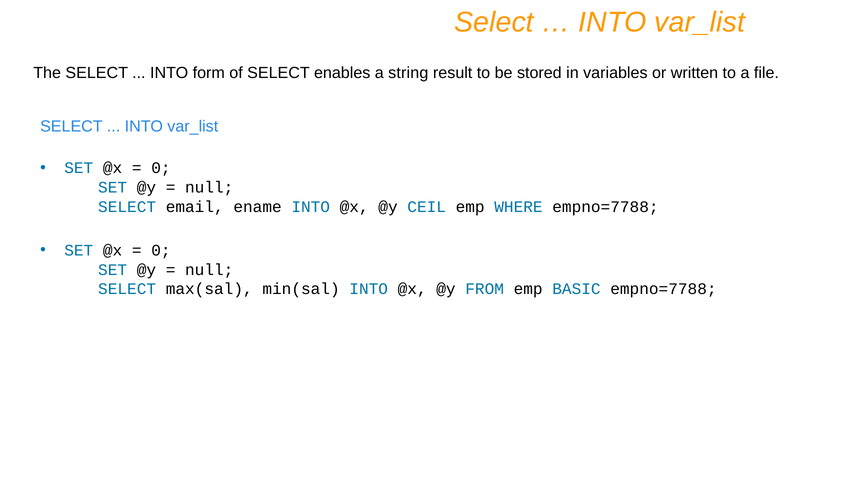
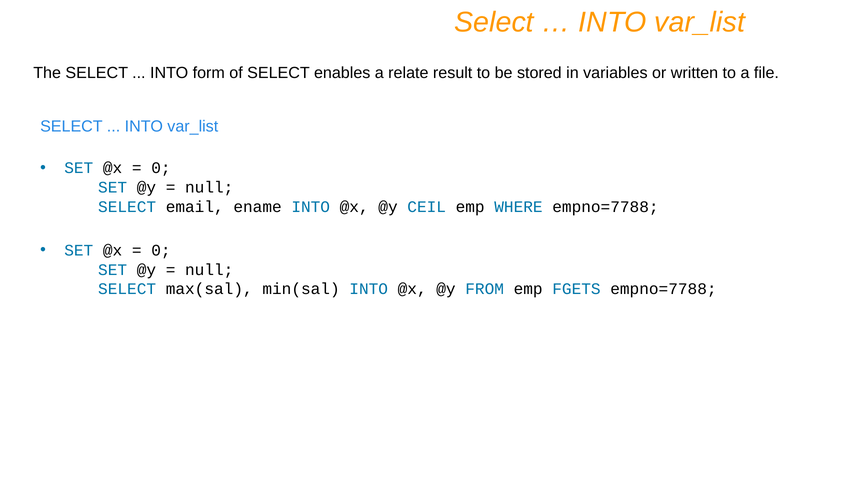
string: string -> relate
BASIC: BASIC -> FGETS
